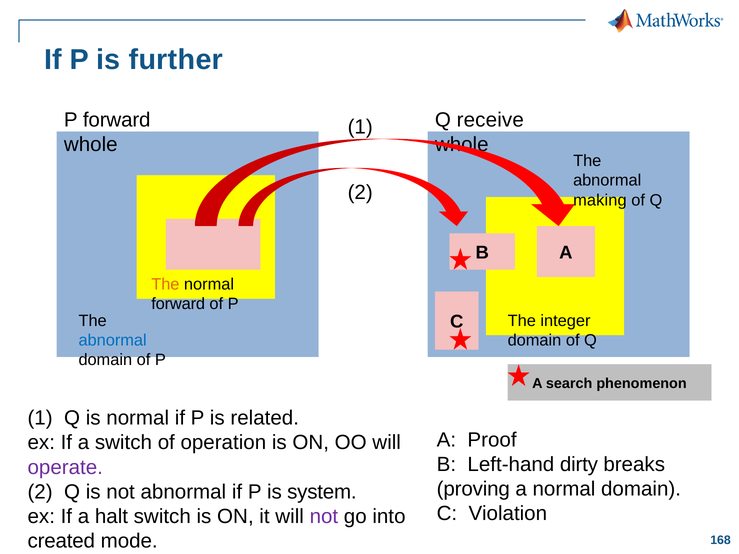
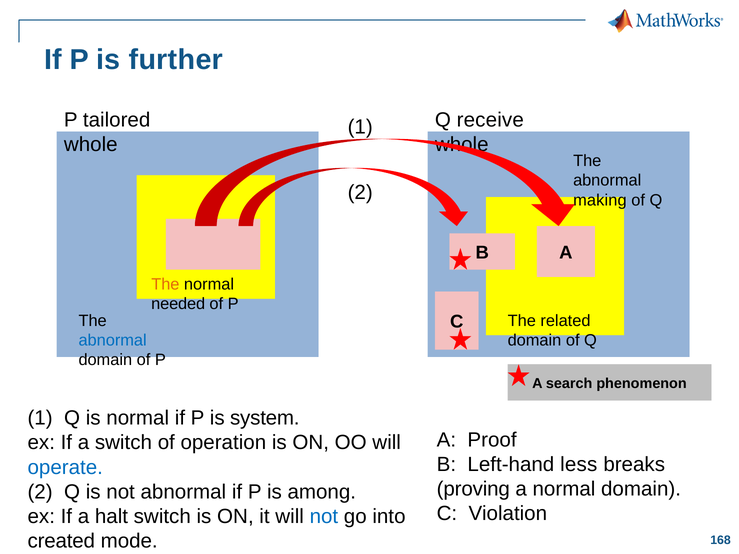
P forward: forward -> tailored
forward at (178, 304): forward -> needed
integer: integer -> related
related: related -> system
dirty: dirty -> less
operate colour: purple -> blue
system: system -> among
not at (324, 517) colour: purple -> blue
